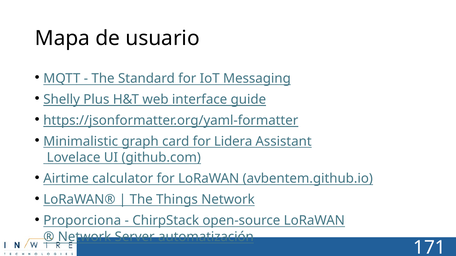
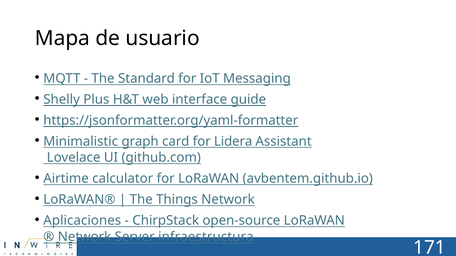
Proporciona: Proporciona -> Aplicaciones
automatización: automatización -> infraestructura
